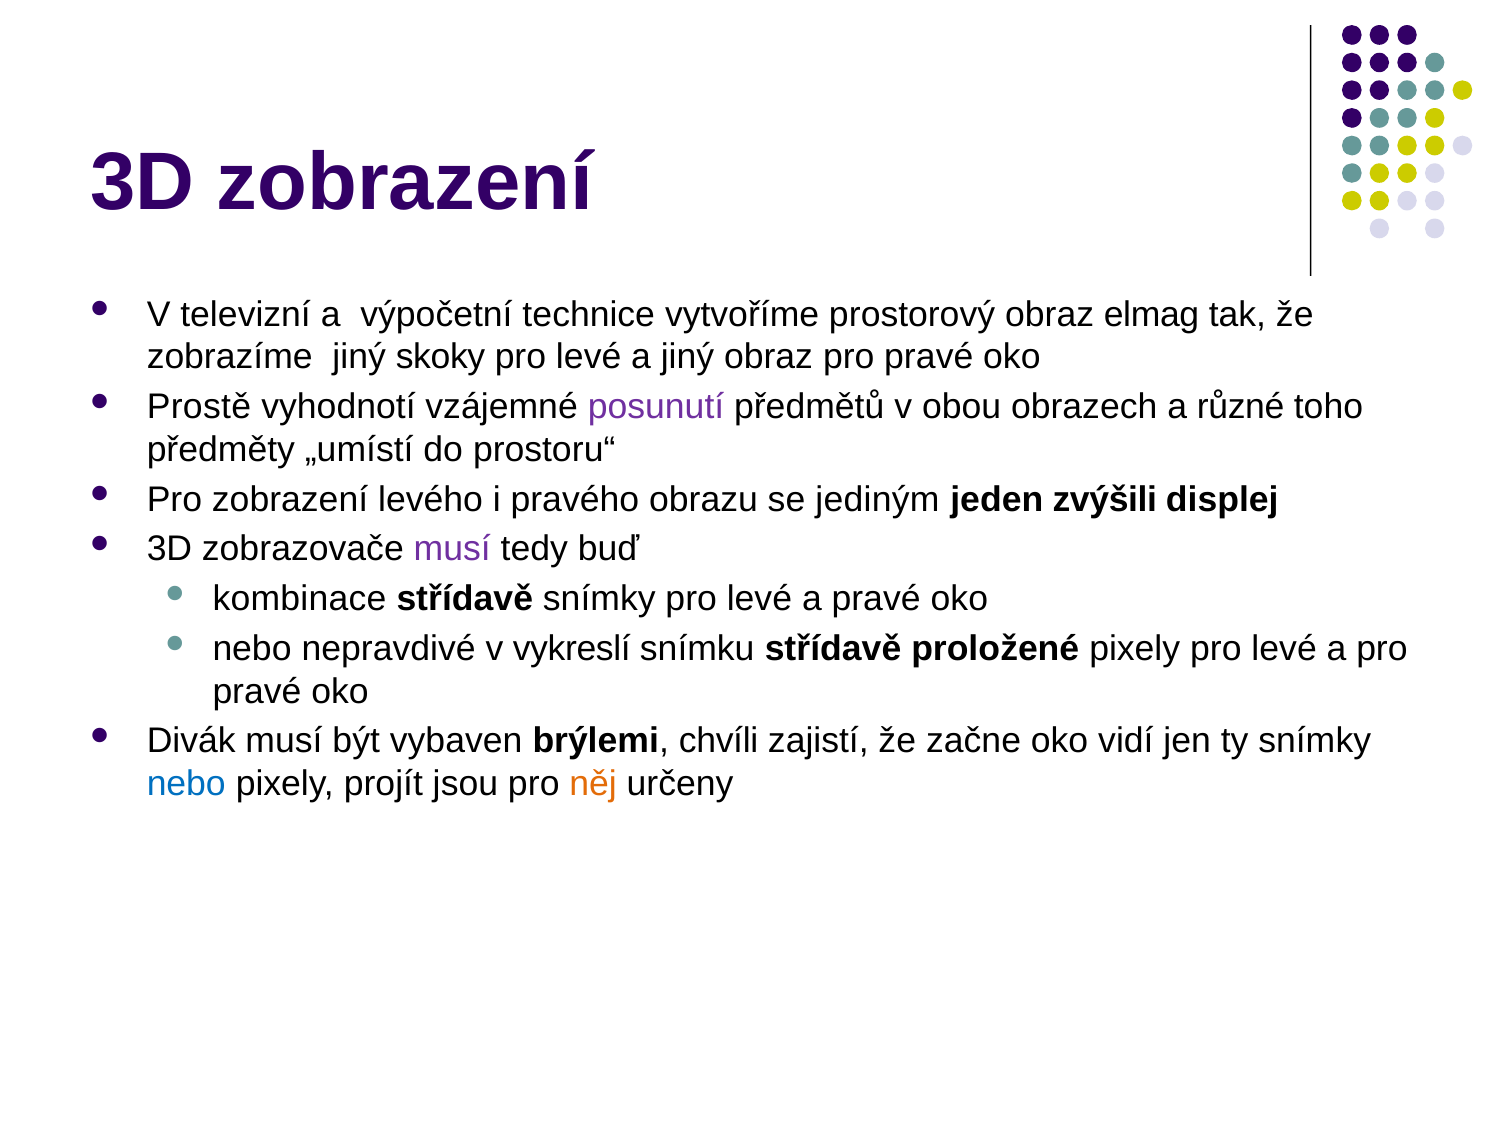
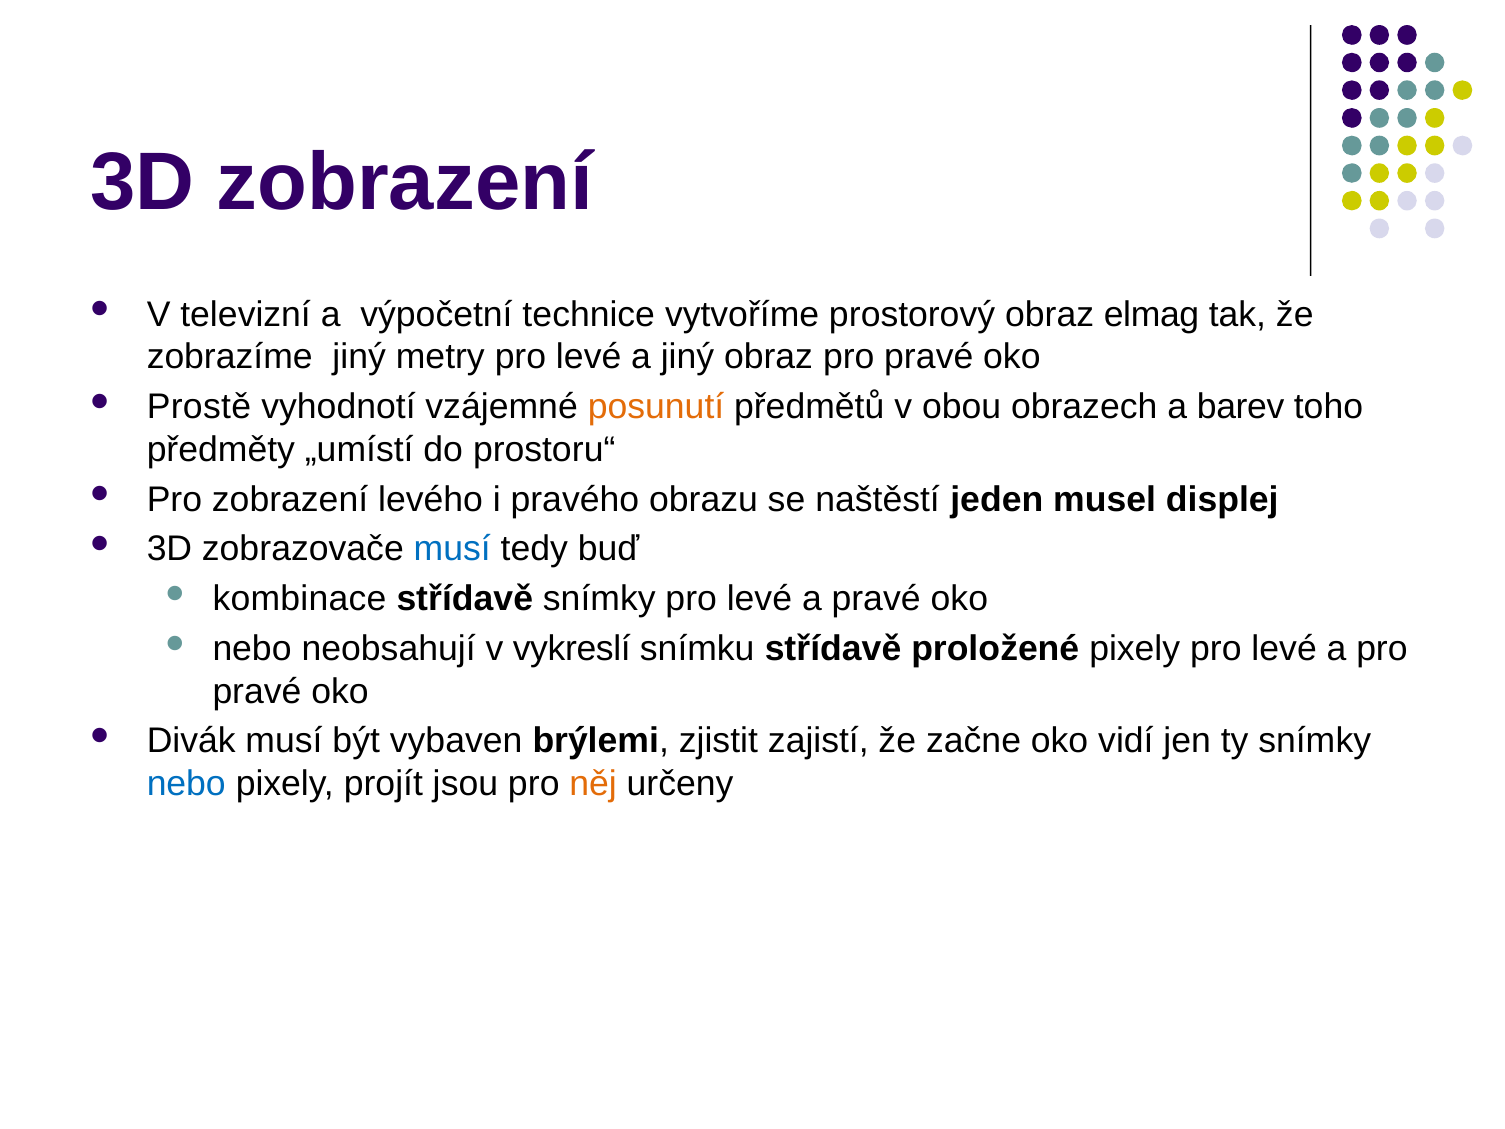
skoky: skoky -> metry
posunutí colour: purple -> orange
různé: různé -> barev
jediným: jediným -> naštěstí
zvýšili: zvýšili -> musel
musí at (452, 549) colour: purple -> blue
nepravdivé: nepravdivé -> neobsahují
chvíli: chvíli -> zjistit
